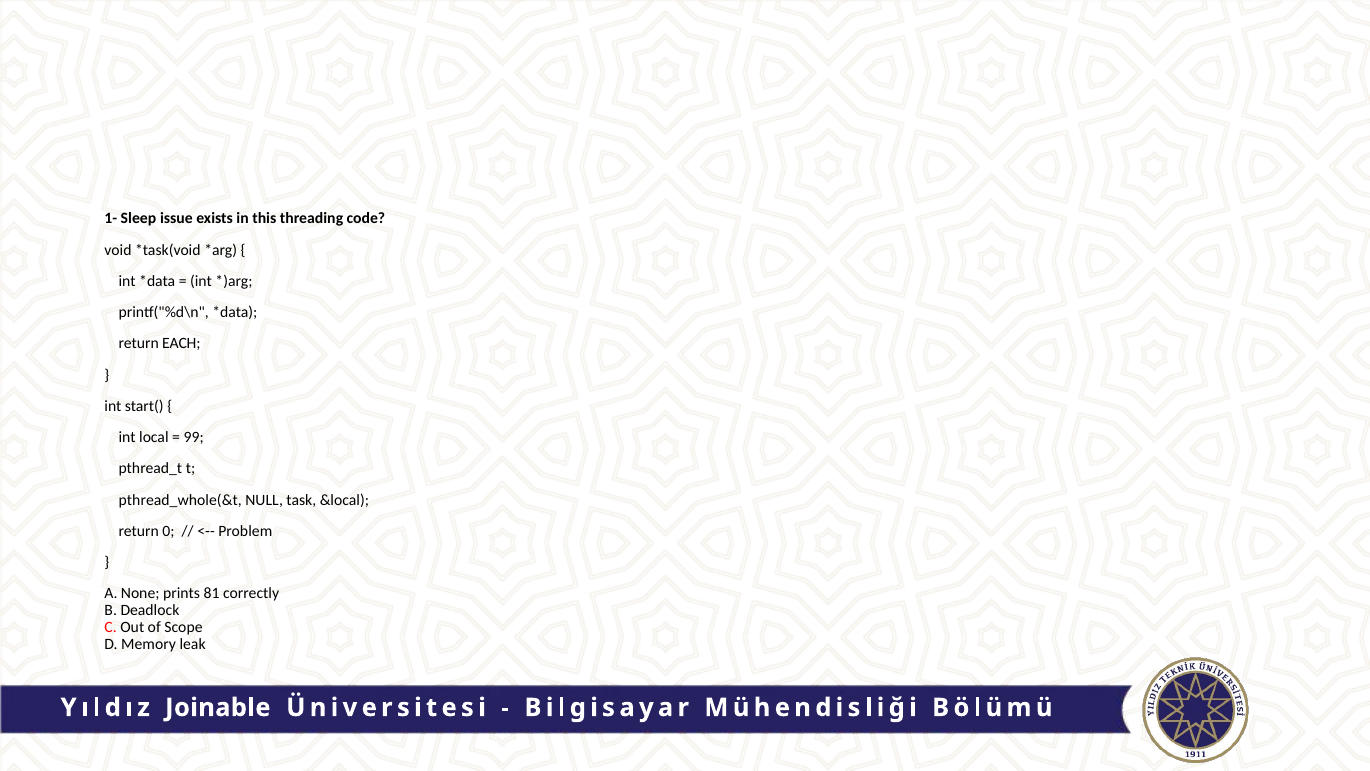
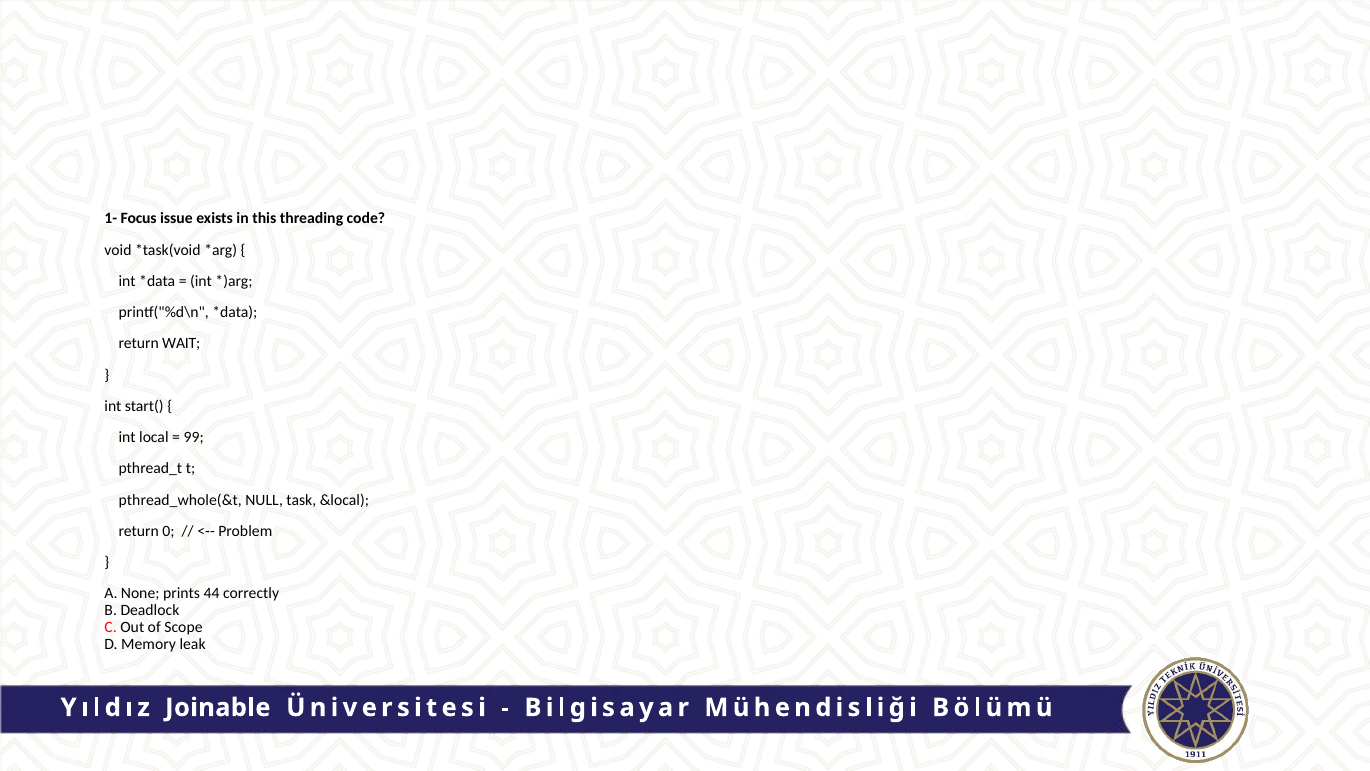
Sleep: Sleep -> Focus
EACH: EACH -> WAIT
81: 81 -> 44
